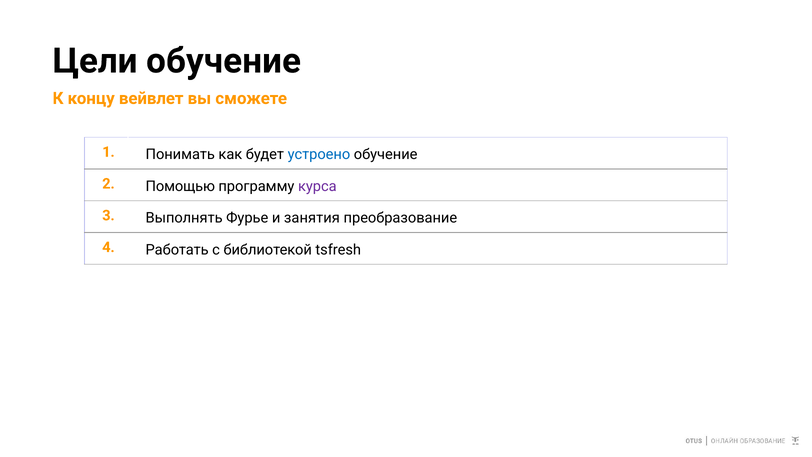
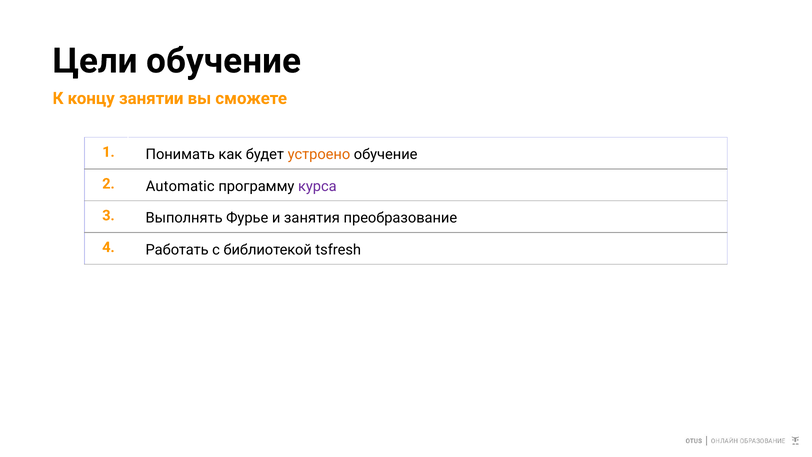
вейвлет: вейвлет -> занятии
устроено colour: blue -> orange
Помощью: Помощью -> Automatic
